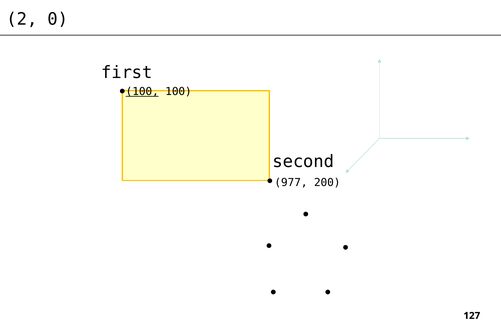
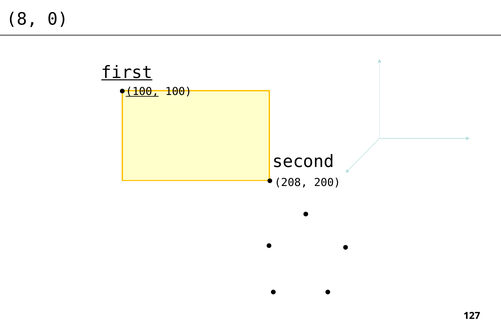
2: 2 -> 8
first underline: none -> present
977: 977 -> 208
